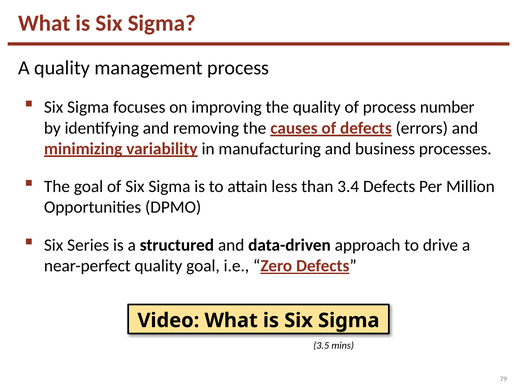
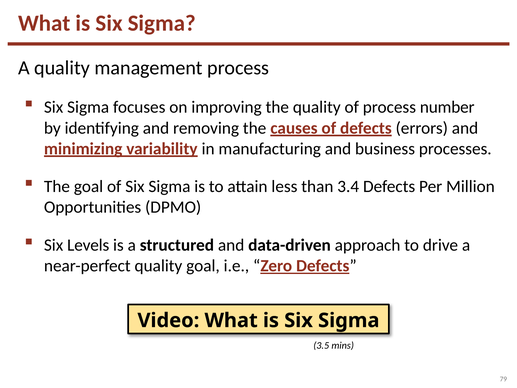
Series: Series -> Levels
